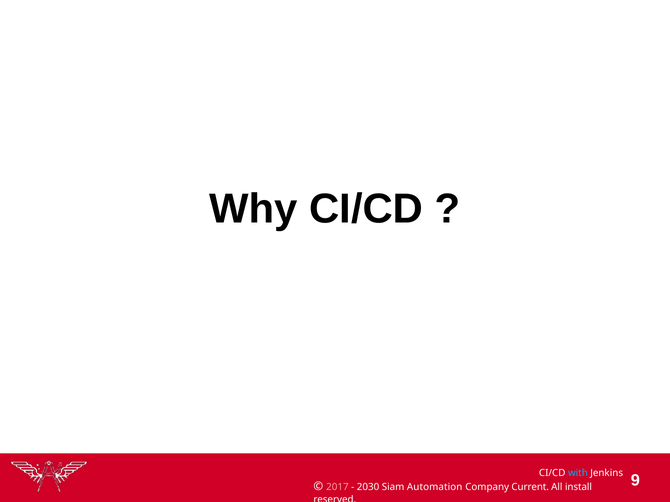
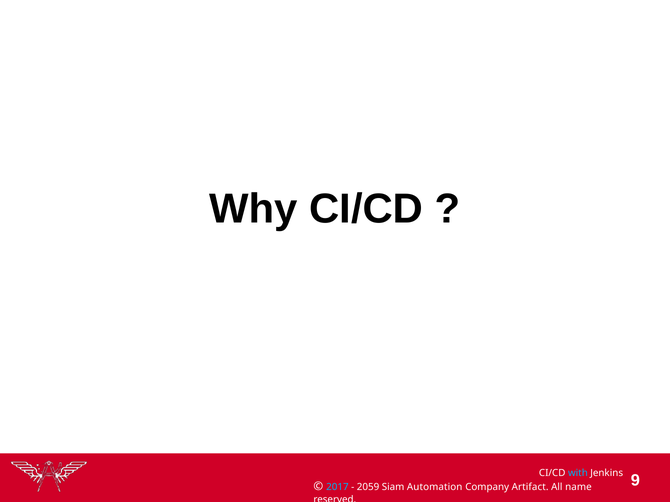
2017 colour: pink -> light blue
2030: 2030 -> 2059
Current: Current -> Artifact
install: install -> name
